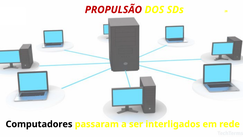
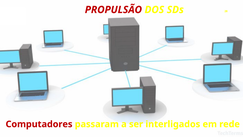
Computadores colour: black -> red
